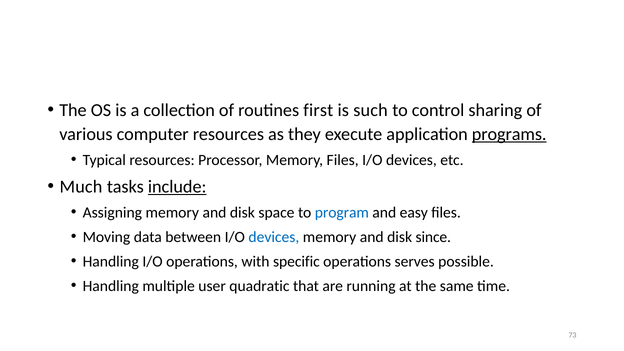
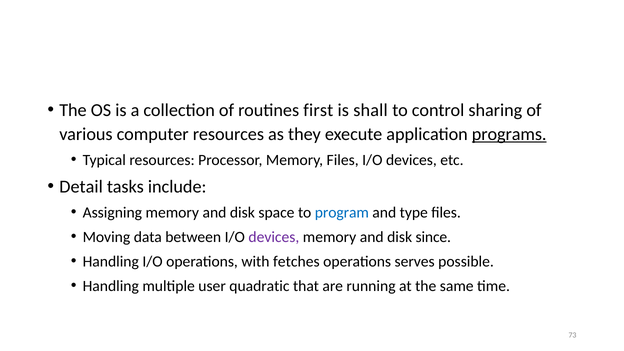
such: such -> shall
Much: Much -> Detail
include underline: present -> none
easy: easy -> type
devices at (274, 237) colour: blue -> purple
specific: specific -> fetches
